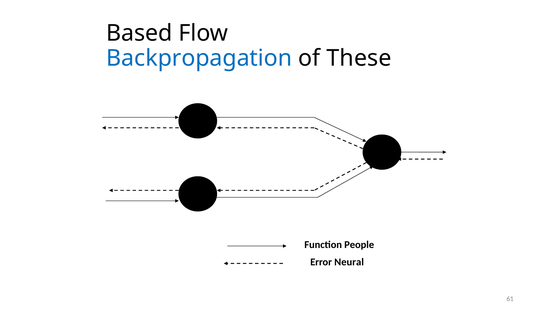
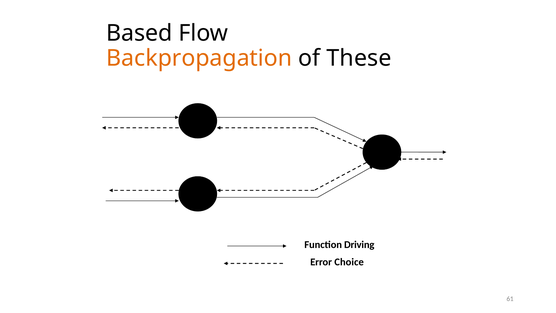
Backpropagation colour: blue -> orange
People: People -> Driving
Neural: Neural -> Choice
